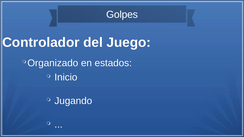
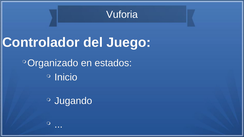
Golpes: Golpes -> Vuforia
